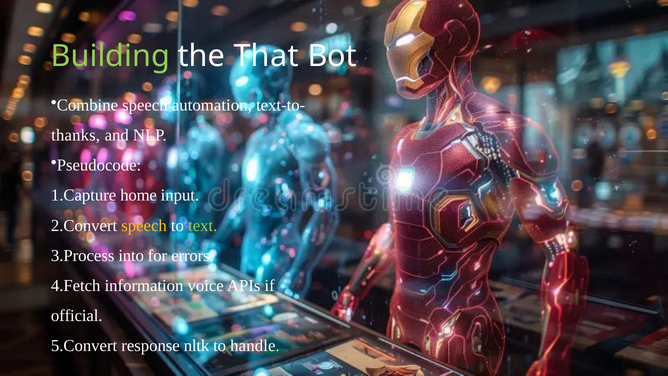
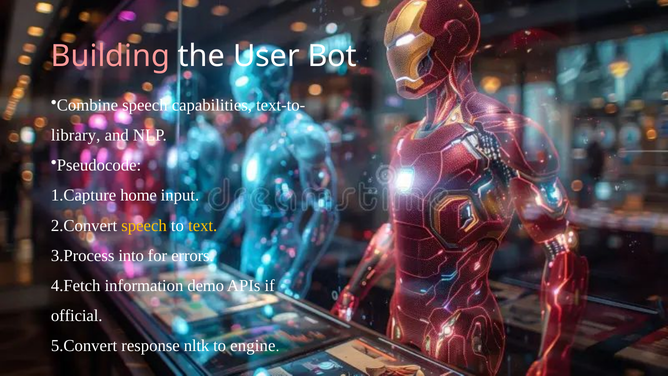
Building colour: light green -> pink
That: That -> User
automation: automation -> capabilities
thanks: thanks -> library
text colour: light green -> yellow
voice: voice -> demo
handle: handle -> engine
